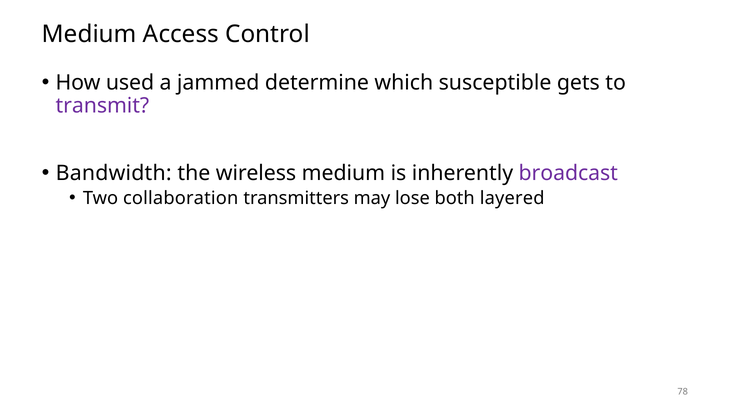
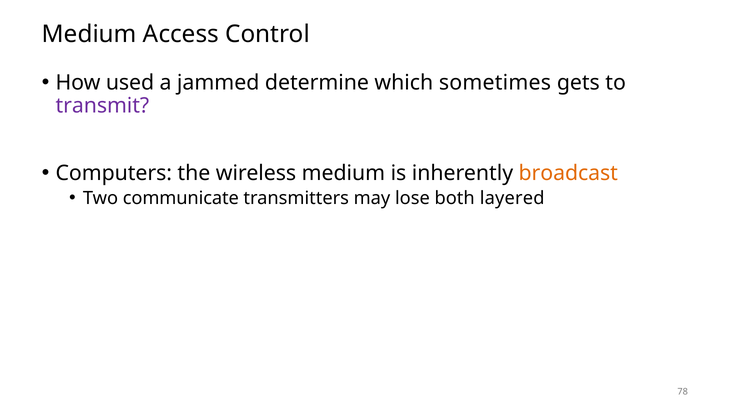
susceptible: susceptible -> sometimes
Bandwidth: Bandwidth -> Computers
broadcast colour: purple -> orange
collaboration: collaboration -> communicate
